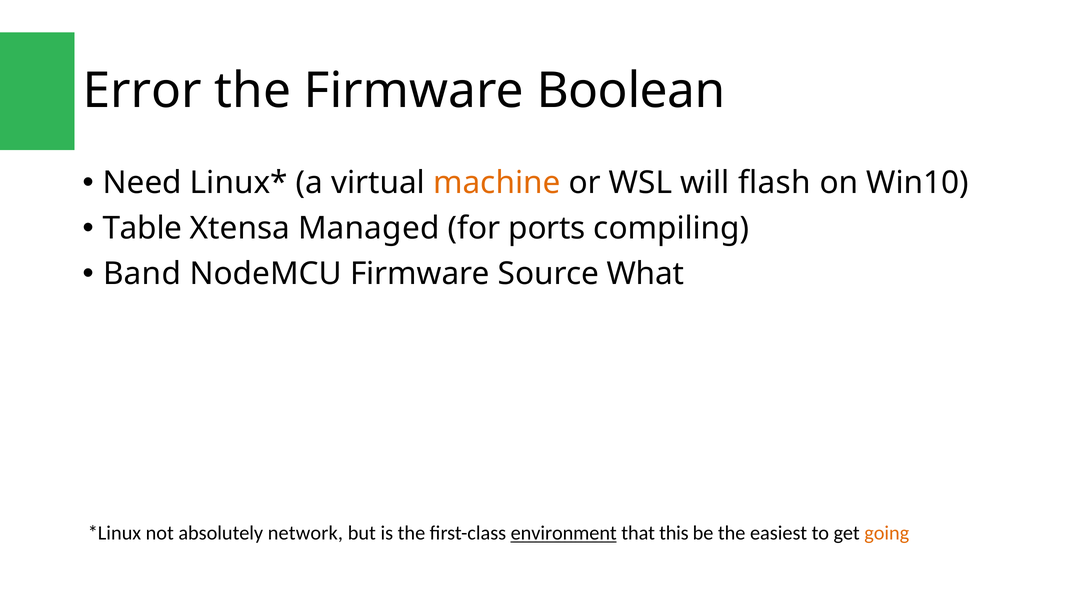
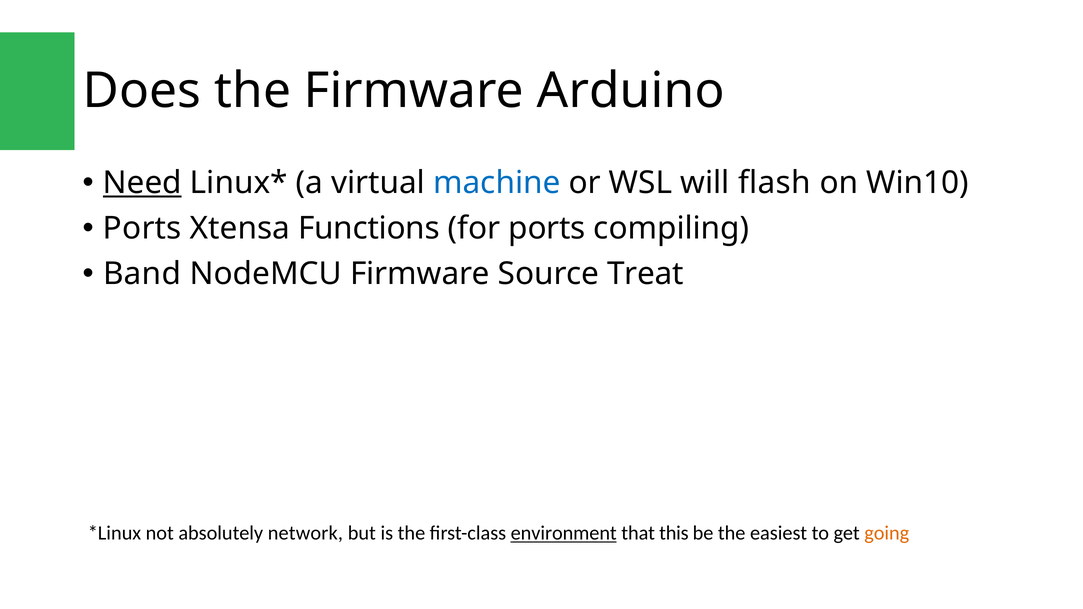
Error: Error -> Does
Boolean: Boolean -> Arduino
Need underline: none -> present
machine colour: orange -> blue
Table at (142, 229): Table -> Ports
Managed: Managed -> Functions
What: What -> Treat
